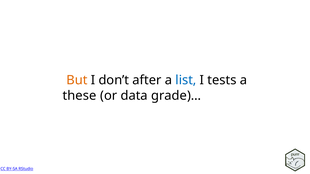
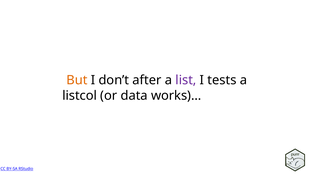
list colour: blue -> purple
these: these -> listcol
grade)…: grade)… -> works)…
